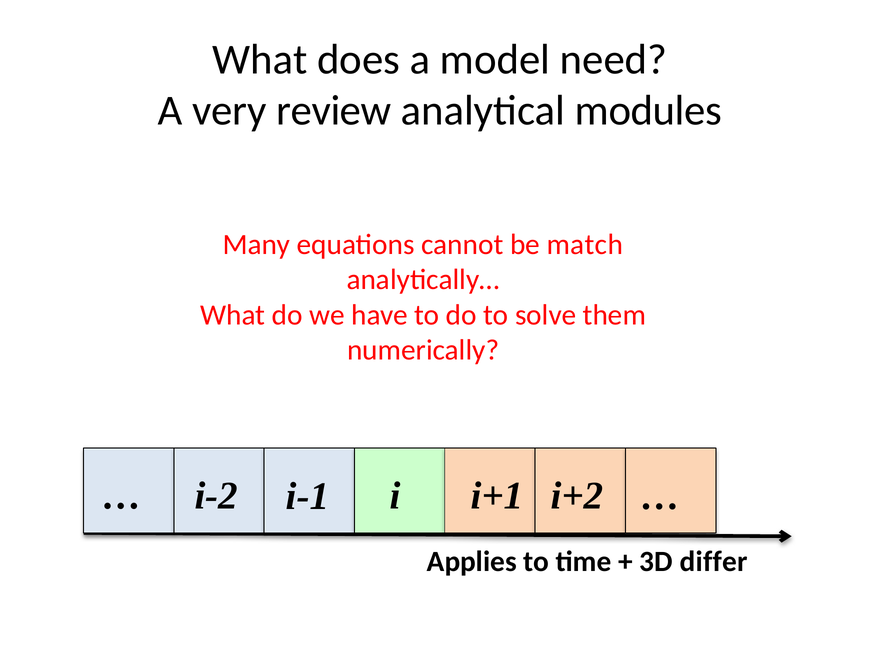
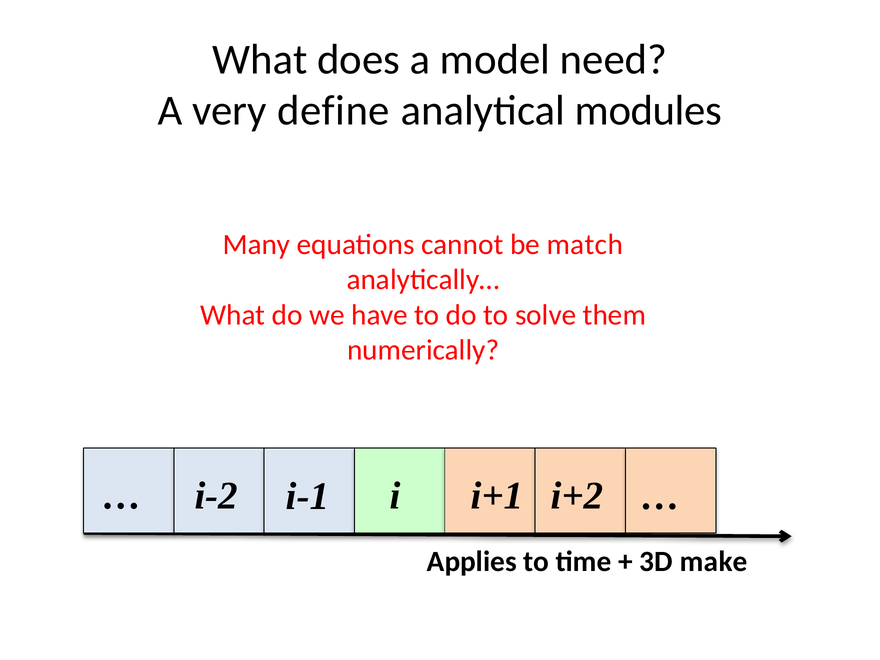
review: review -> define
differ: differ -> make
